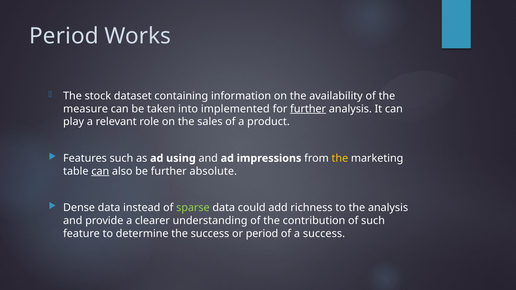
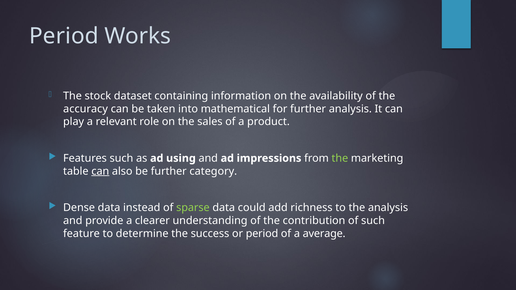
measure: measure -> accuracy
implemented: implemented -> mathematical
further at (308, 109) underline: present -> none
the at (340, 158) colour: yellow -> light green
absolute: absolute -> category
a success: success -> average
